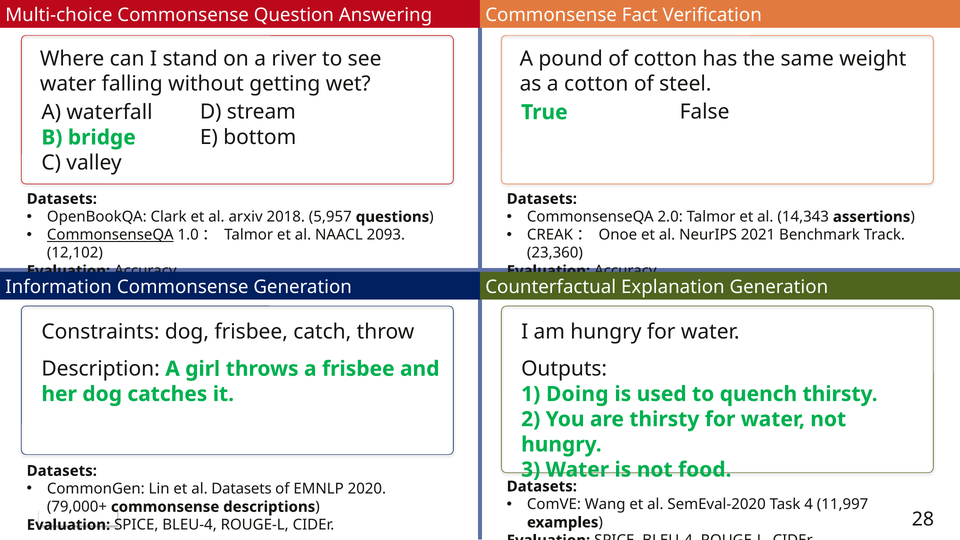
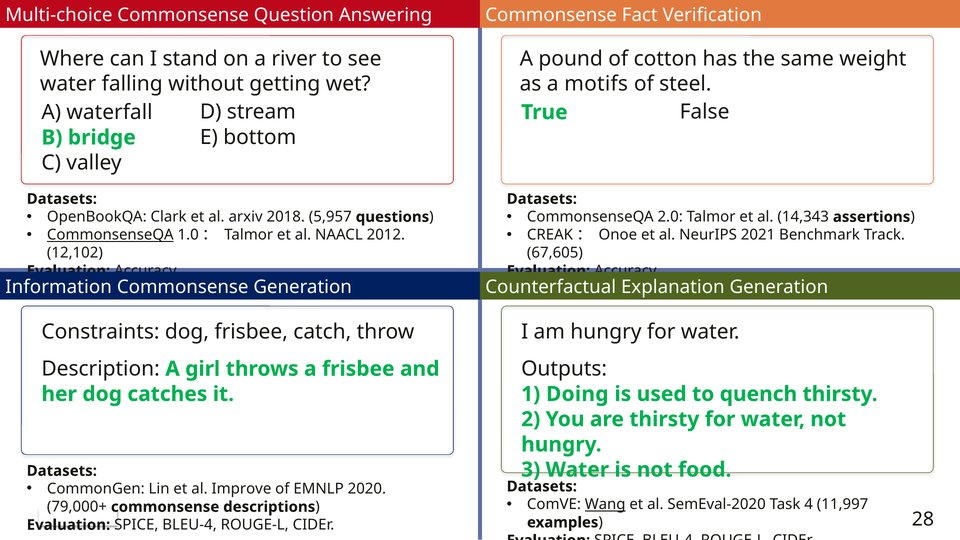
a cotton: cotton -> motifs
2093: 2093 -> 2012
23,360: 23,360 -> 67,605
al Datasets: Datasets -> Improve
Wang underline: none -> present
